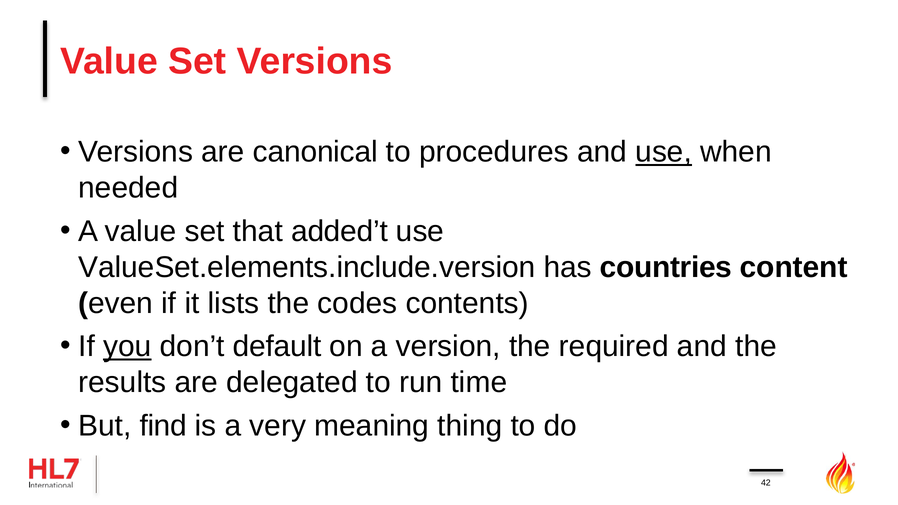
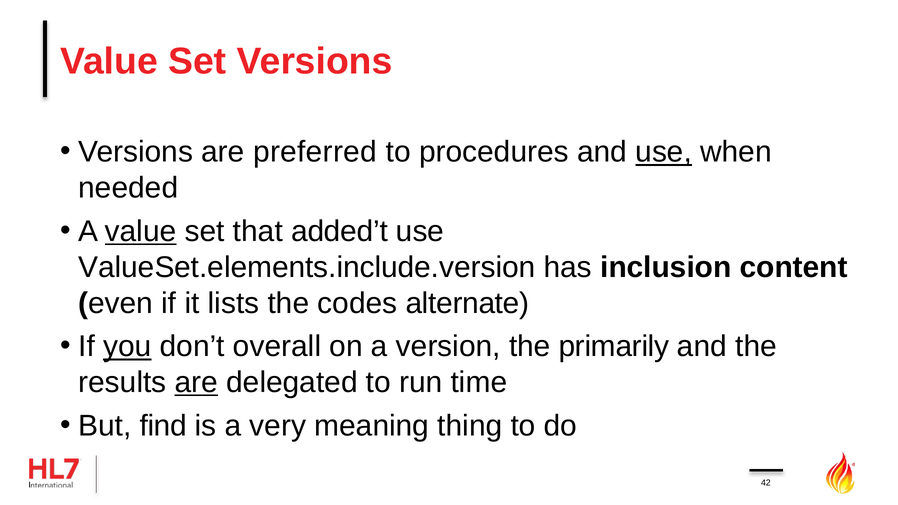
canonical: canonical -> preferred
value at (141, 231) underline: none -> present
countries: countries -> inclusion
contents: contents -> alternate
default: default -> overall
required: required -> primarily
are at (196, 383) underline: none -> present
